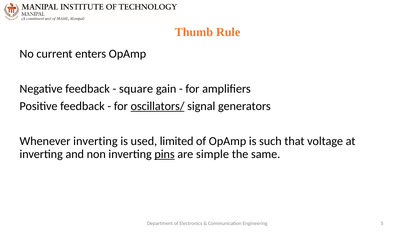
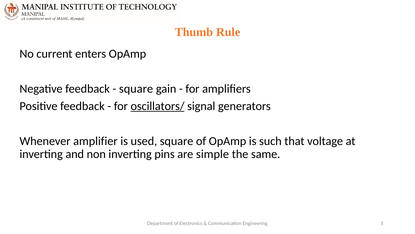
Whenever inverting: inverting -> amplifier
used limited: limited -> square
pins underline: present -> none
